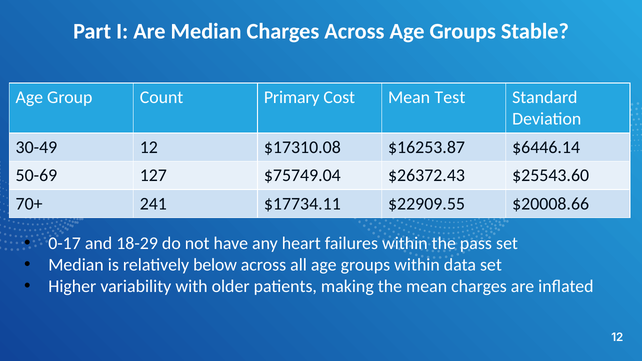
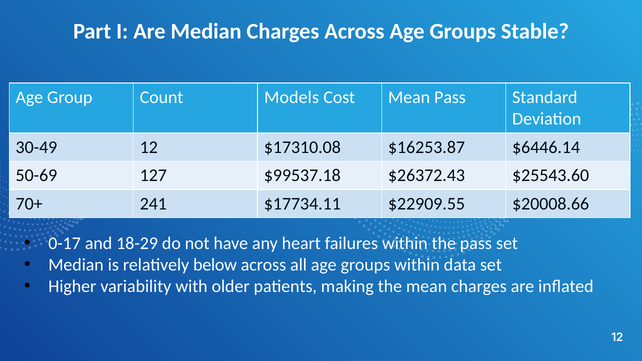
Primary: Primary -> Models
Mean Test: Test -> Pass
$75749.04: $75749.04 -> $99537.18
